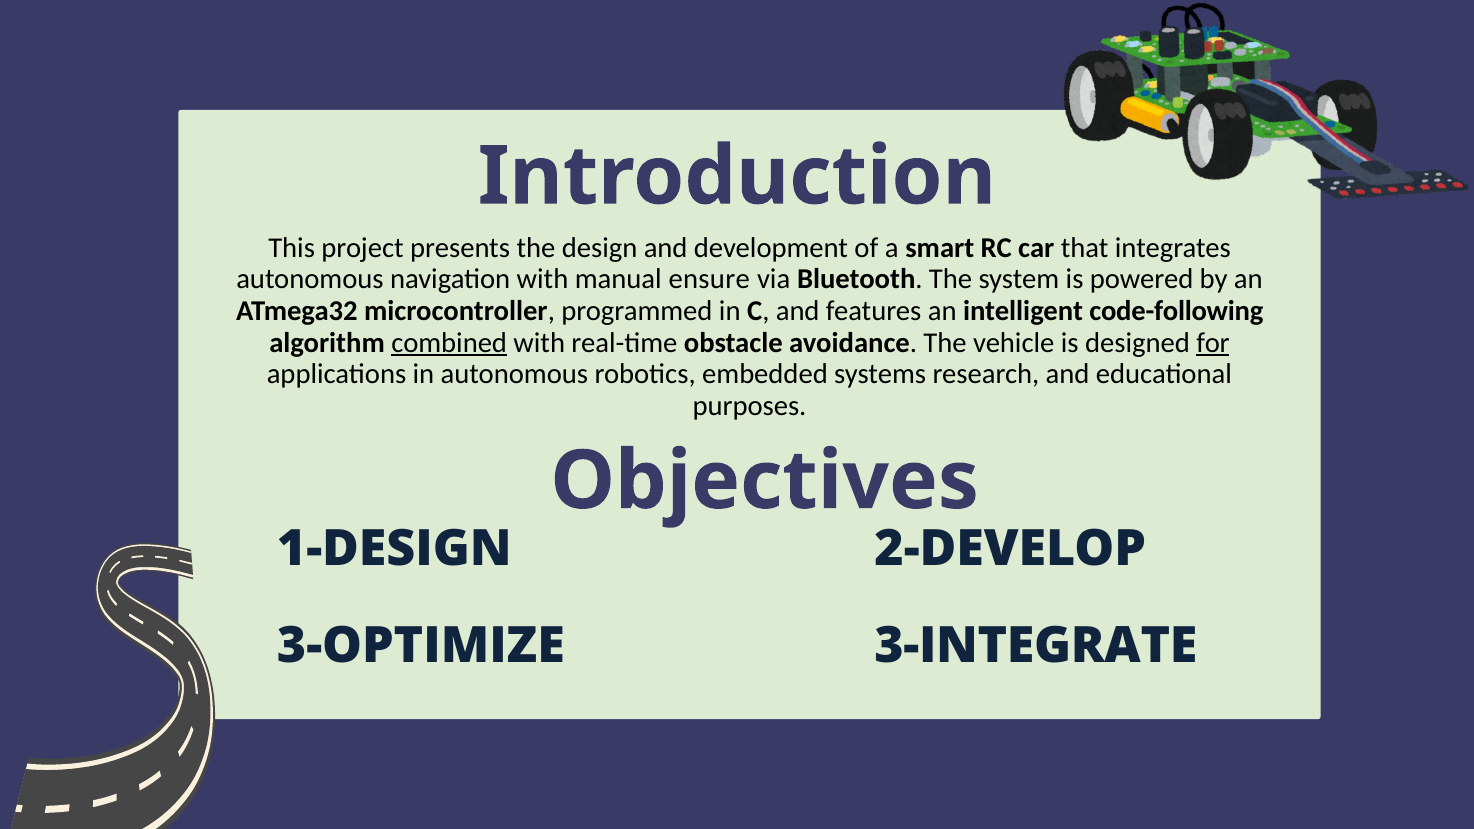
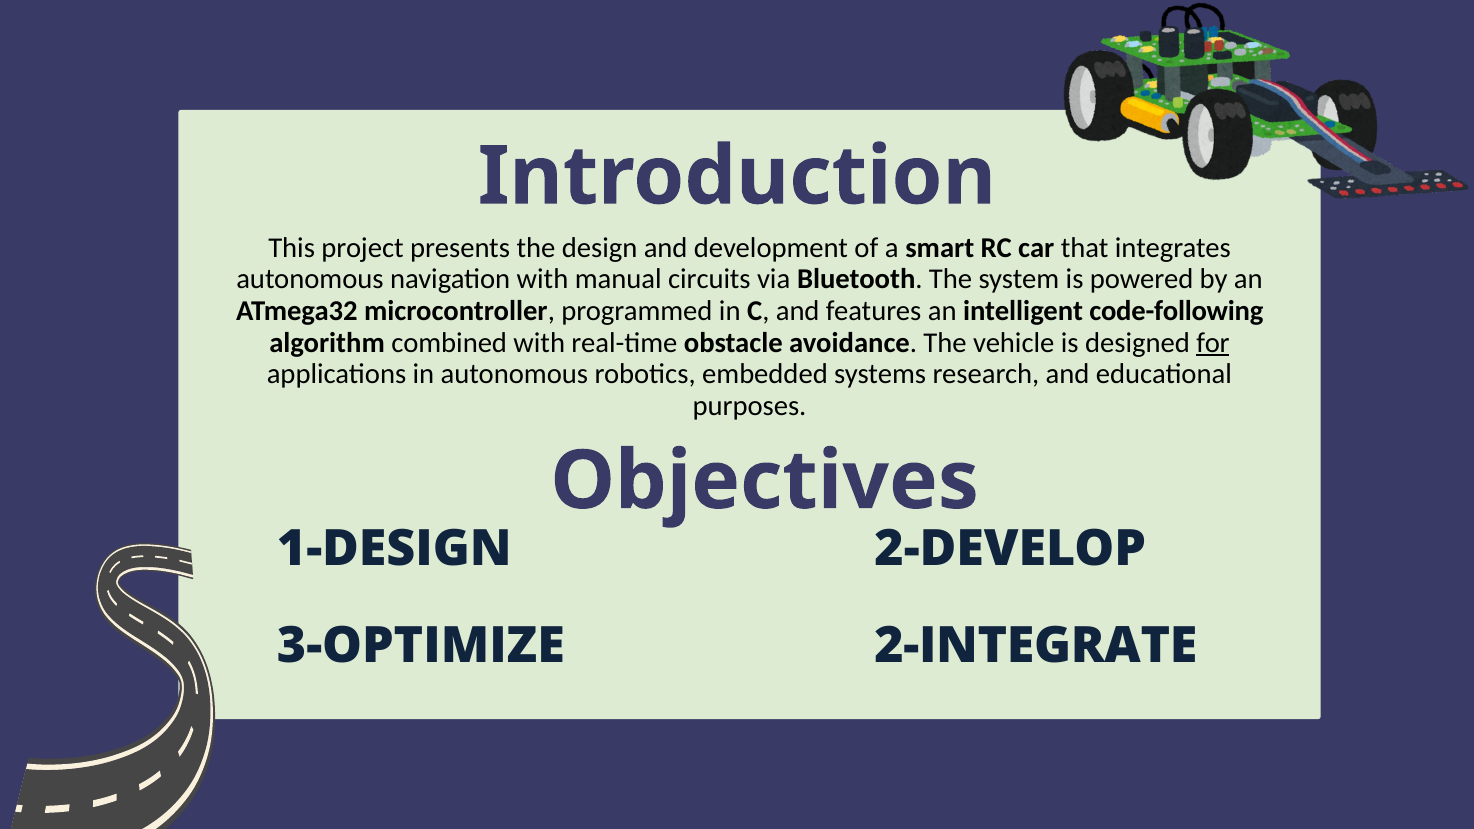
ensure: ensure -> circuits
combined underline: present -> none
3-INTEGRATE: 3-INTEGRATE -> 2-INTEGRATE
